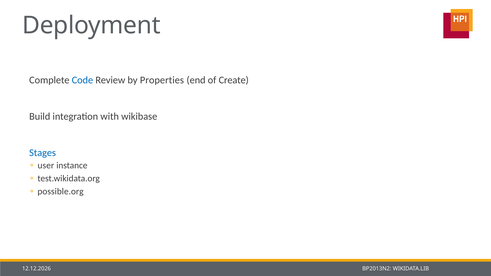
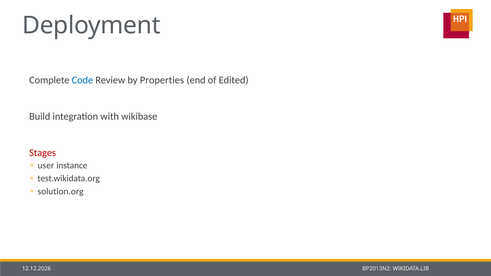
Create: Create -> Edited
Stages colour: blue -> red
possible.org: possible.org -> solution.org
